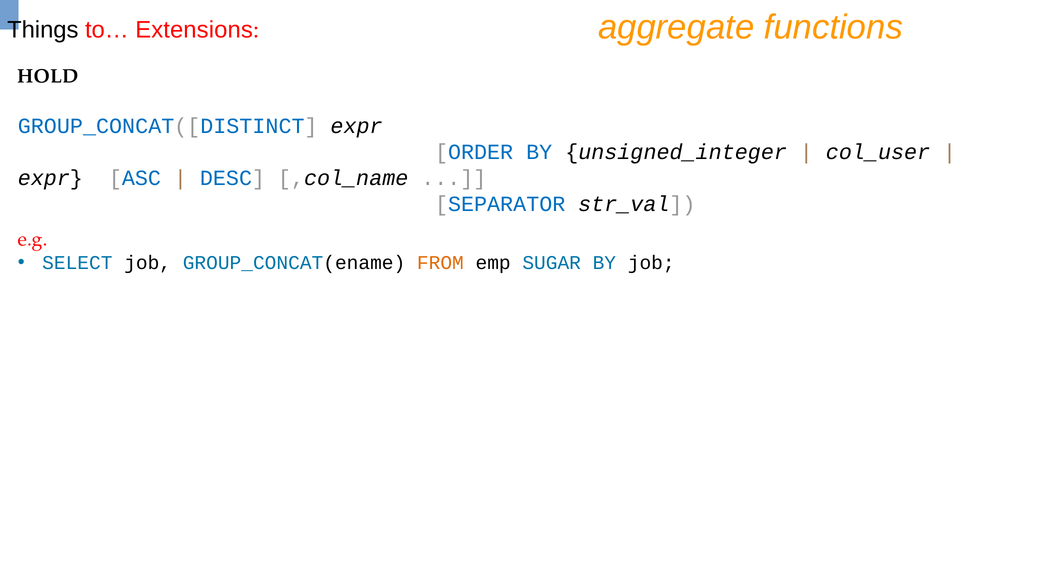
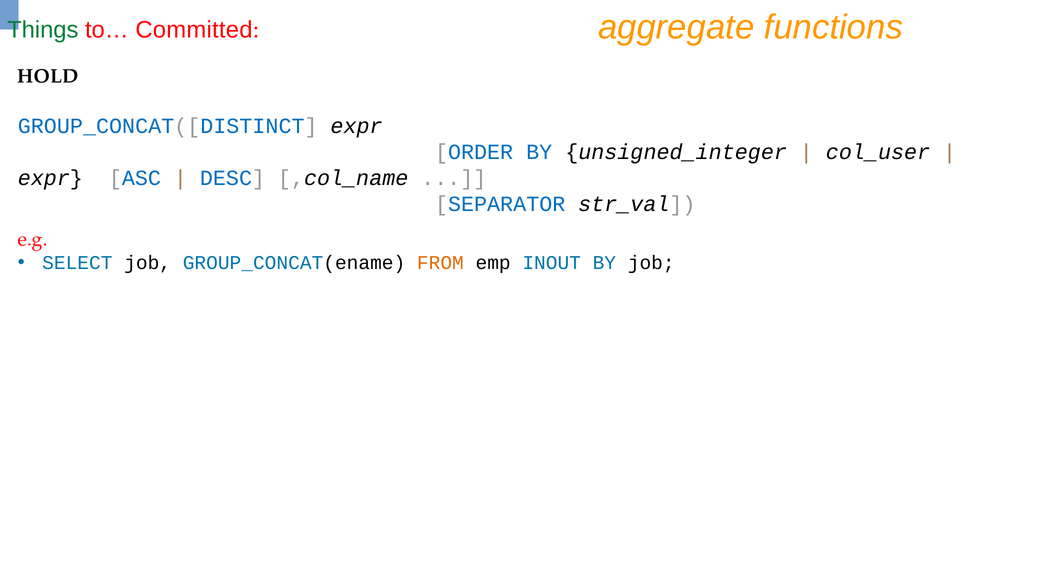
Things colour: black -> green
Extensions: Extensions -> Committed
SUGAR: SUGAR -> INOUT
